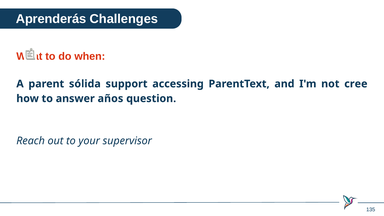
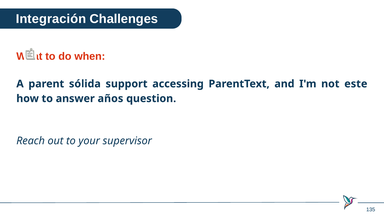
Aprenderás: Aprenderás -> Integración
cree: cree -> este
